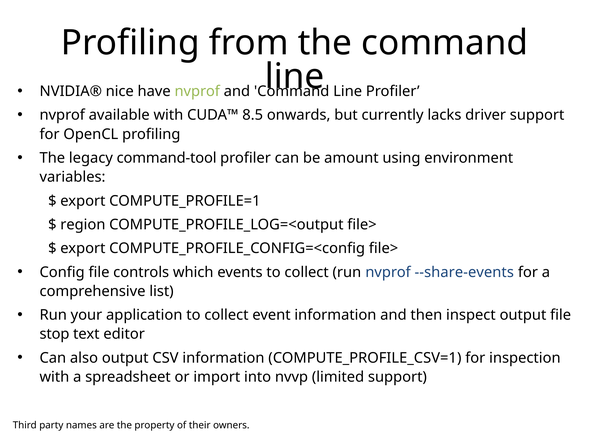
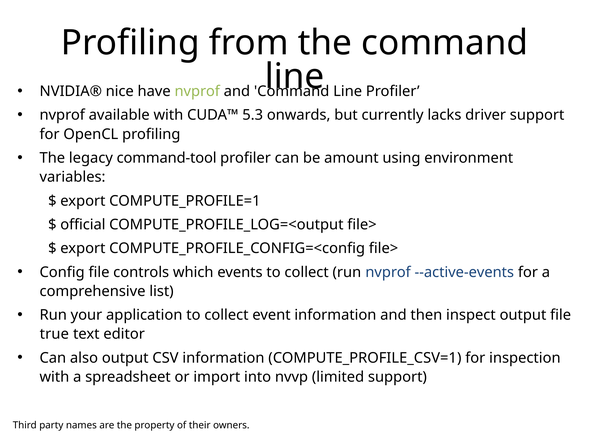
8.5: 8.5 -> 5.3
region: region -> official
--share-events: --share-events -> --active-events
stop: stop -> true
